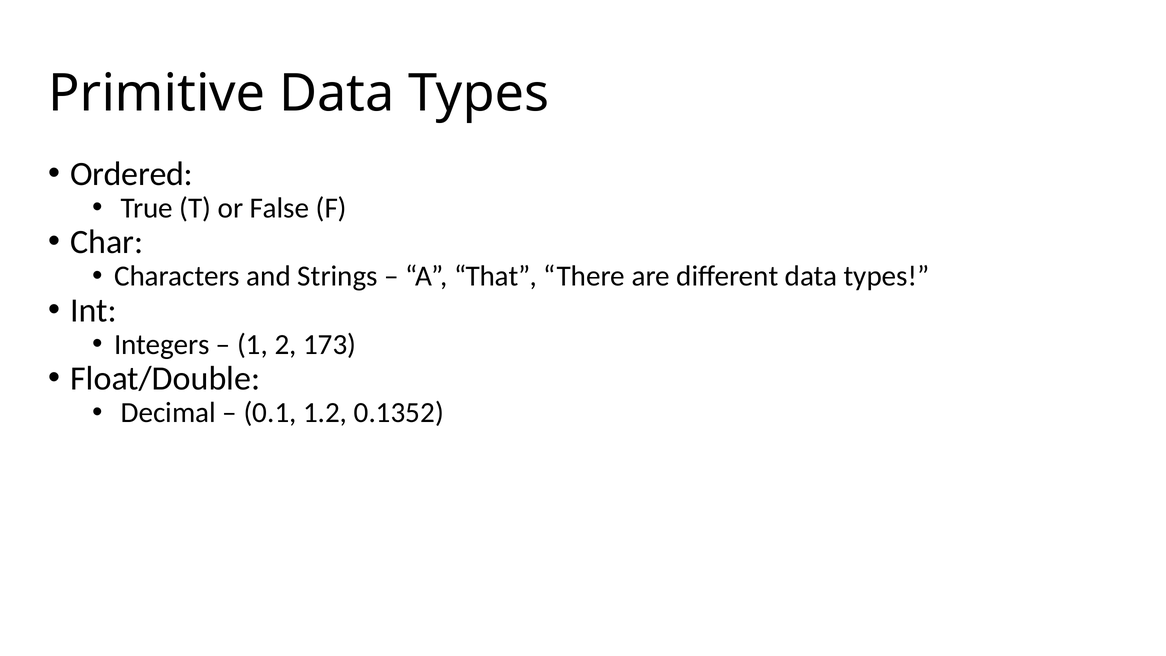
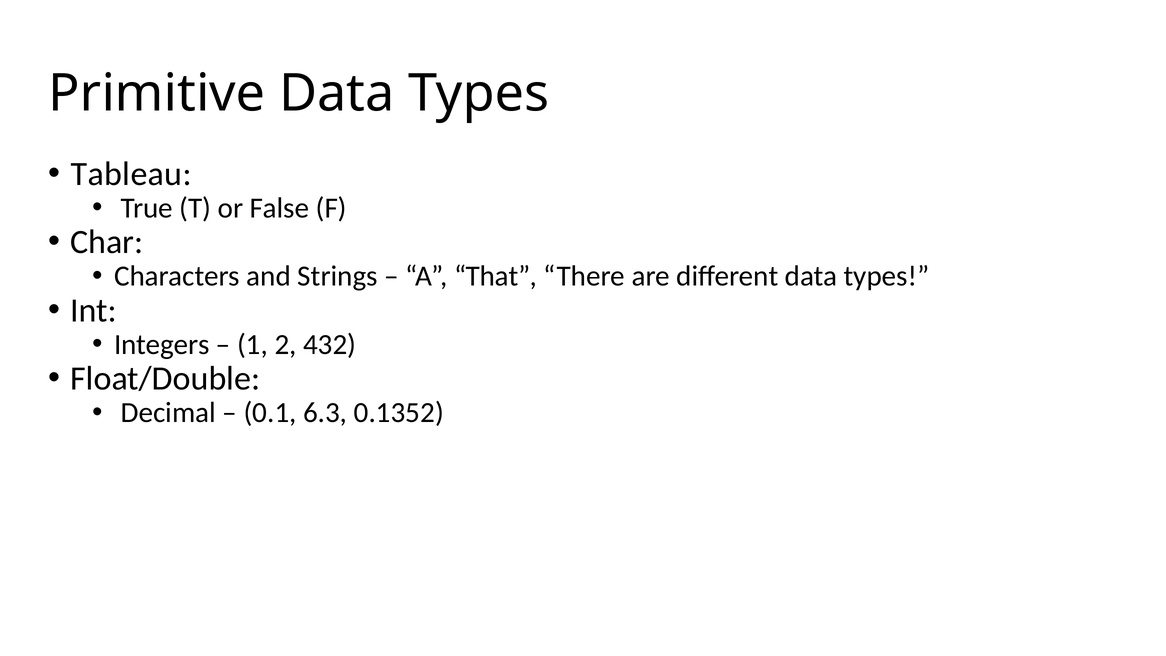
Ordered: Ordered -> Tableau
173: 173 -> 432
1.2: 1.2 -> 6.3
